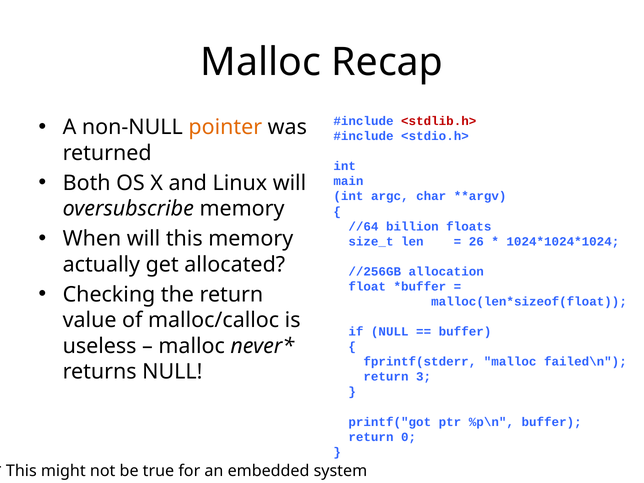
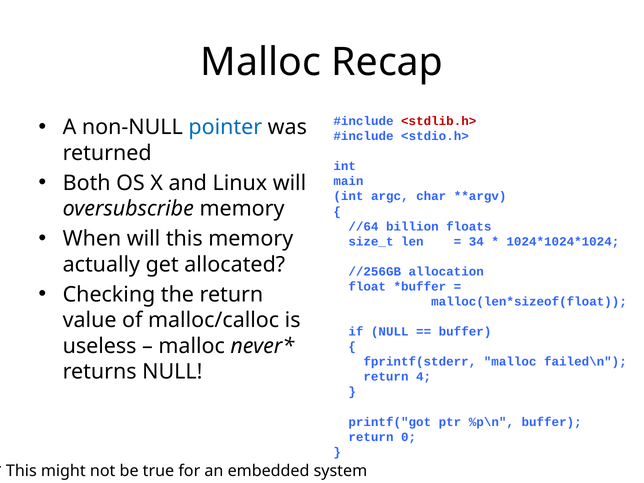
pointer colour: orange -> blue
26: 26 -> 34
3: 3 -> 4
